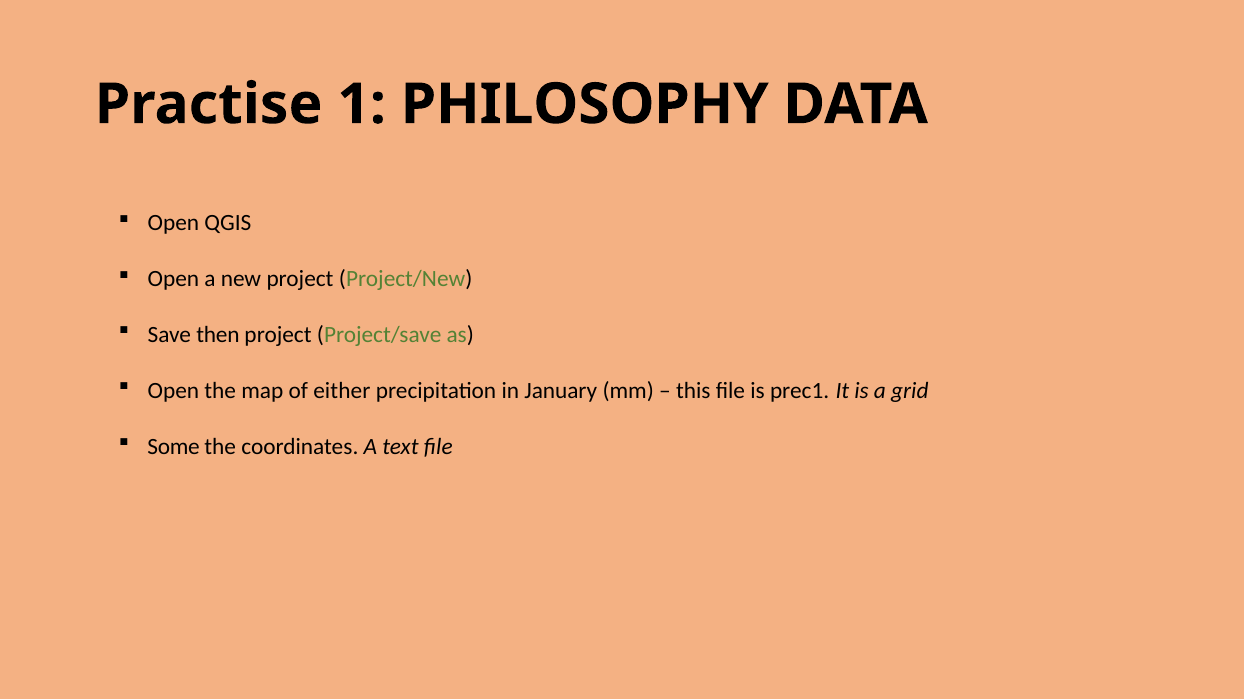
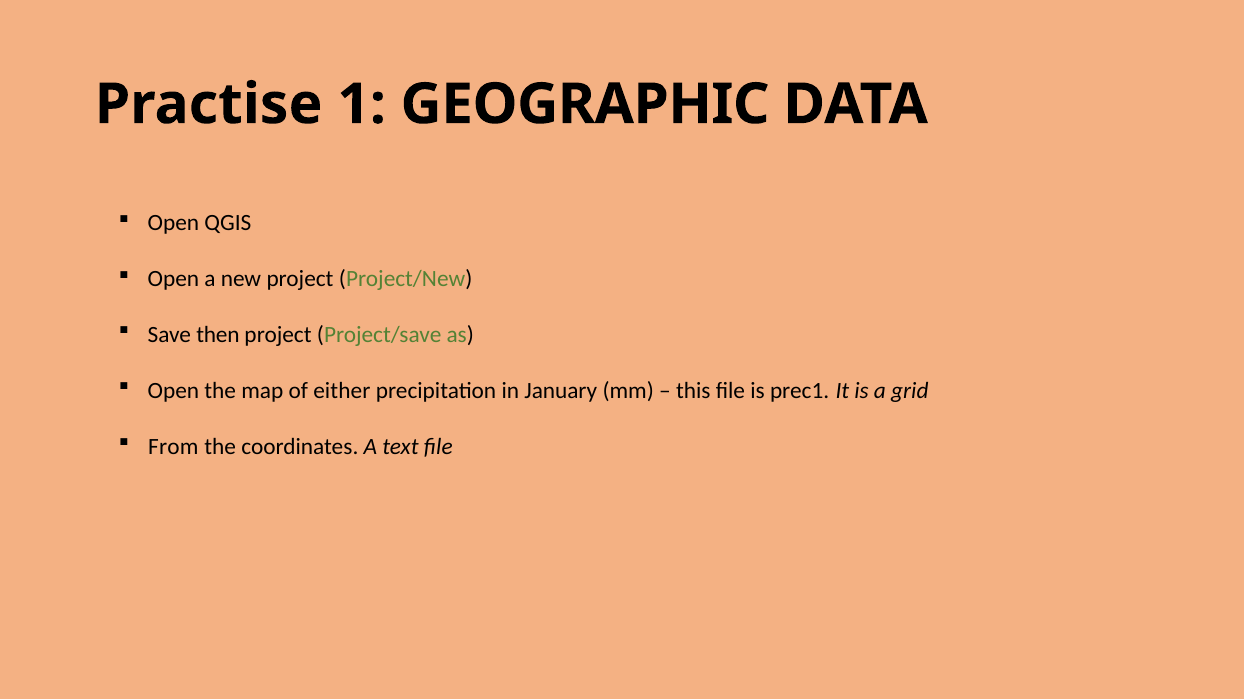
PHILOSOPHY: PHILOSOPHY -> GEOGRAPHIC
Some: Some -> From
